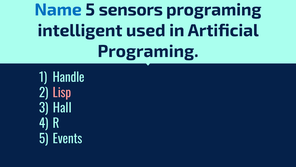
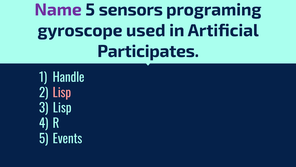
Name colour: blue -> purple
intelligent: intelligent -> gyroscope
Programing at (148, 51): Programing -> Participates
Hall at (62, 108): Hall -> Lisp
